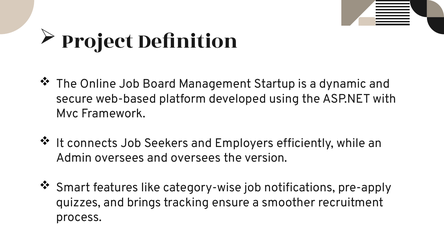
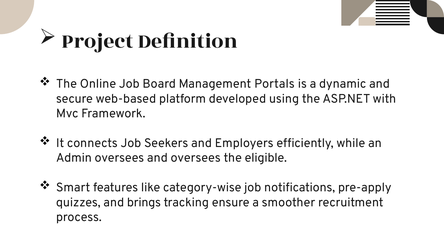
Startup: Startup -> Portals
version: version -> eligible
